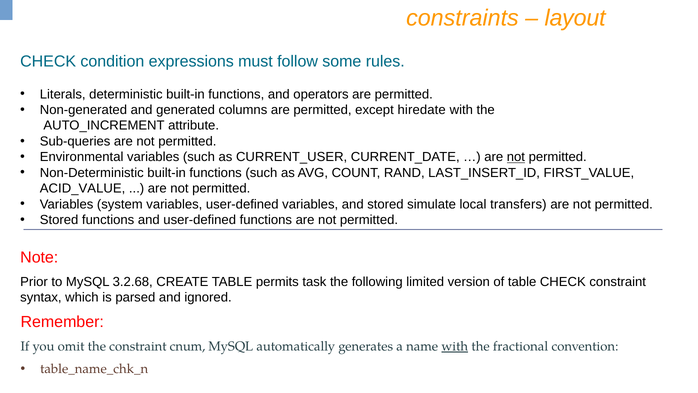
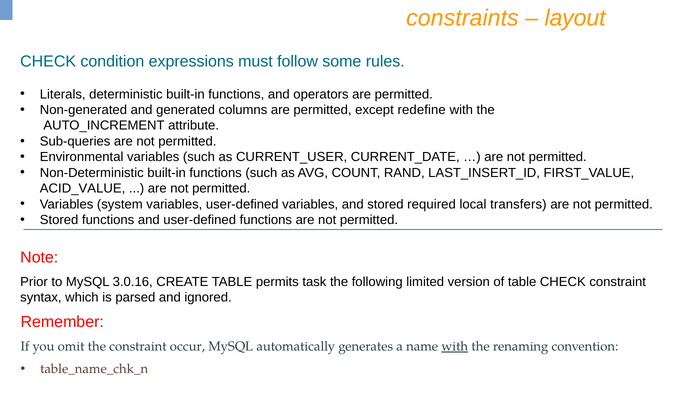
hiredate: hiredate -> redefine
not at (516, 157) underline: present -> none
simulate: simulate -> required
3.2.68: 3.2.68 -> 3.0.16
cnum: cnum -> occur
fractional: fractional -> renaming
